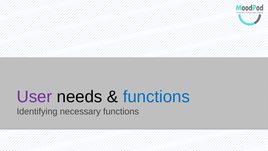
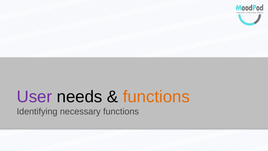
functions at (156, 97) colour: blue -> orange
